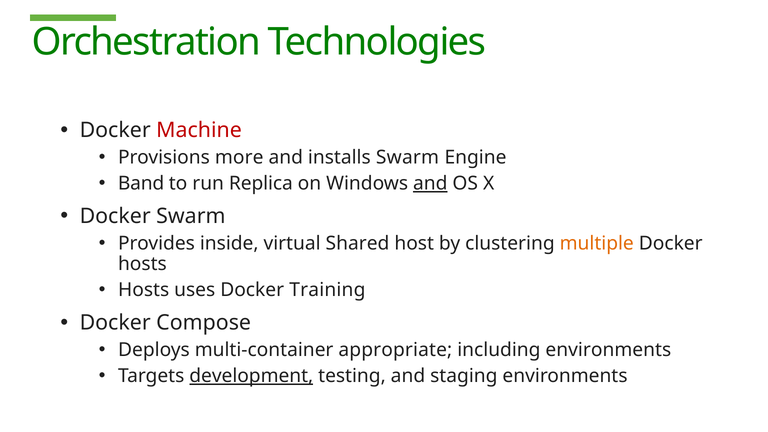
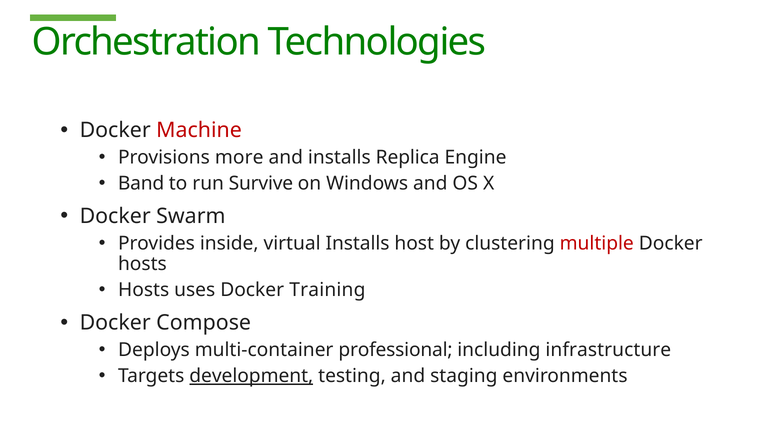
installs Swarm: Swarm -> Replica
Replica: Replica -> Survive
and at (430, 184) underline: present -> none
virtual Shared: Shared -> Installs
multiple colour: orange -> red
appropriate: appropriate -> professional
including environments: environments -> infrastructure
